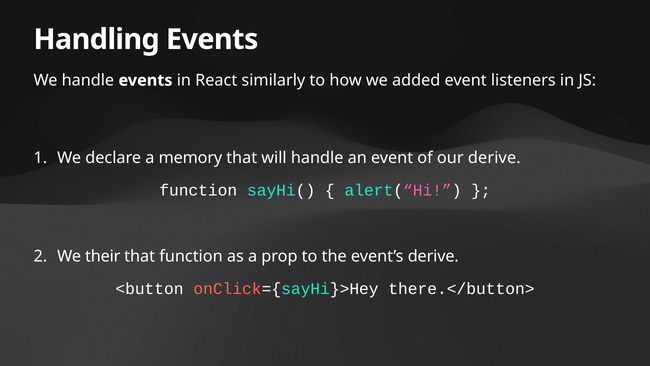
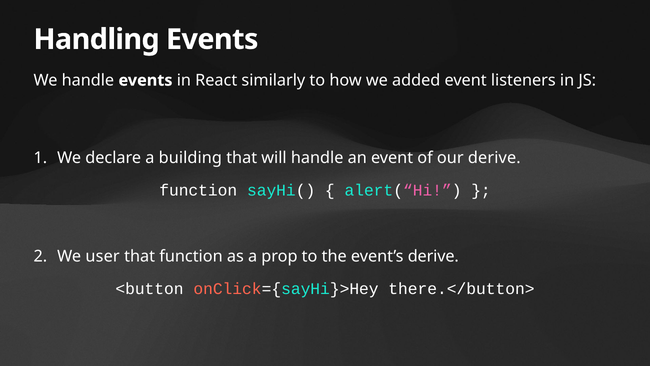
memory: memory -> building
their: their -> user
